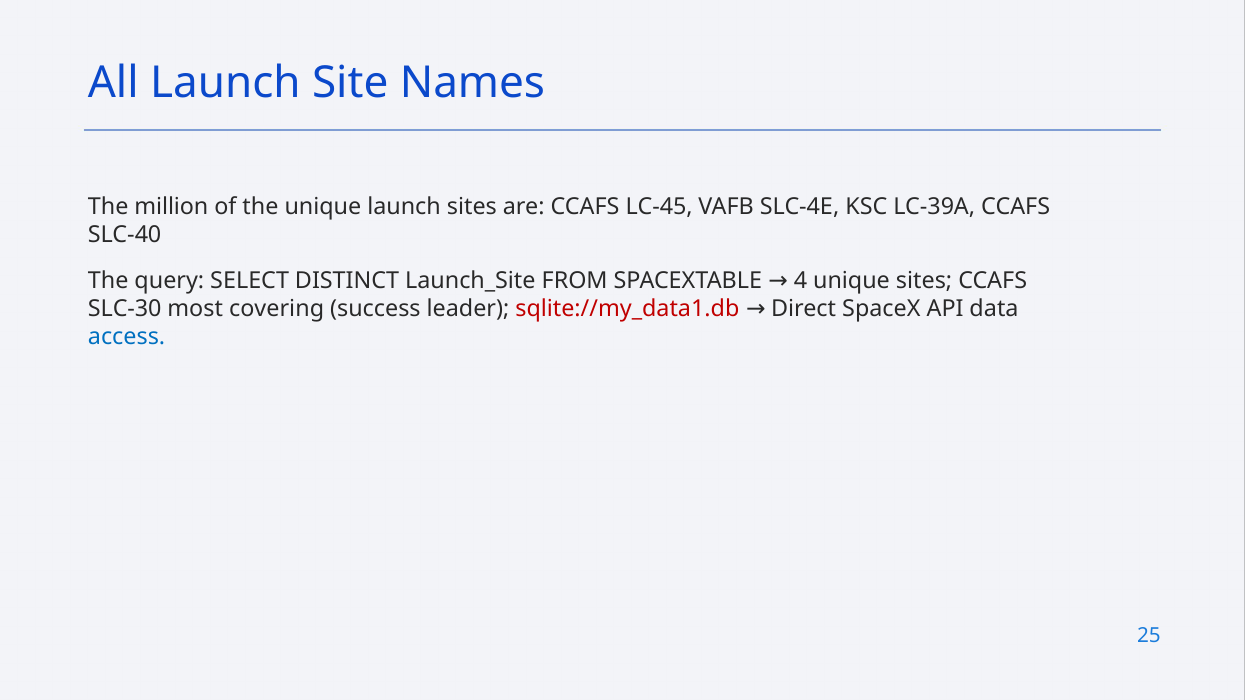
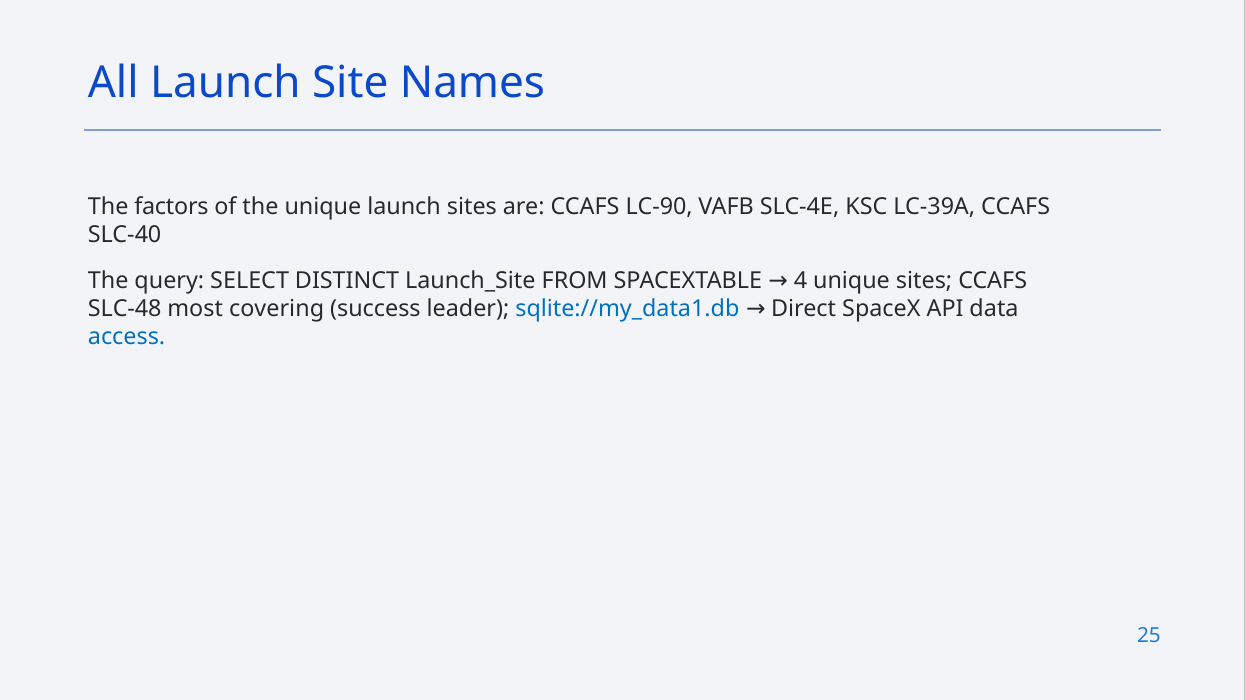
million: million -> factors
LC-45: LC-45 -> LC-90
SLC-30: SLC-30 -> SLC-48
sqlite://my_data1.db colour: red -> blue
